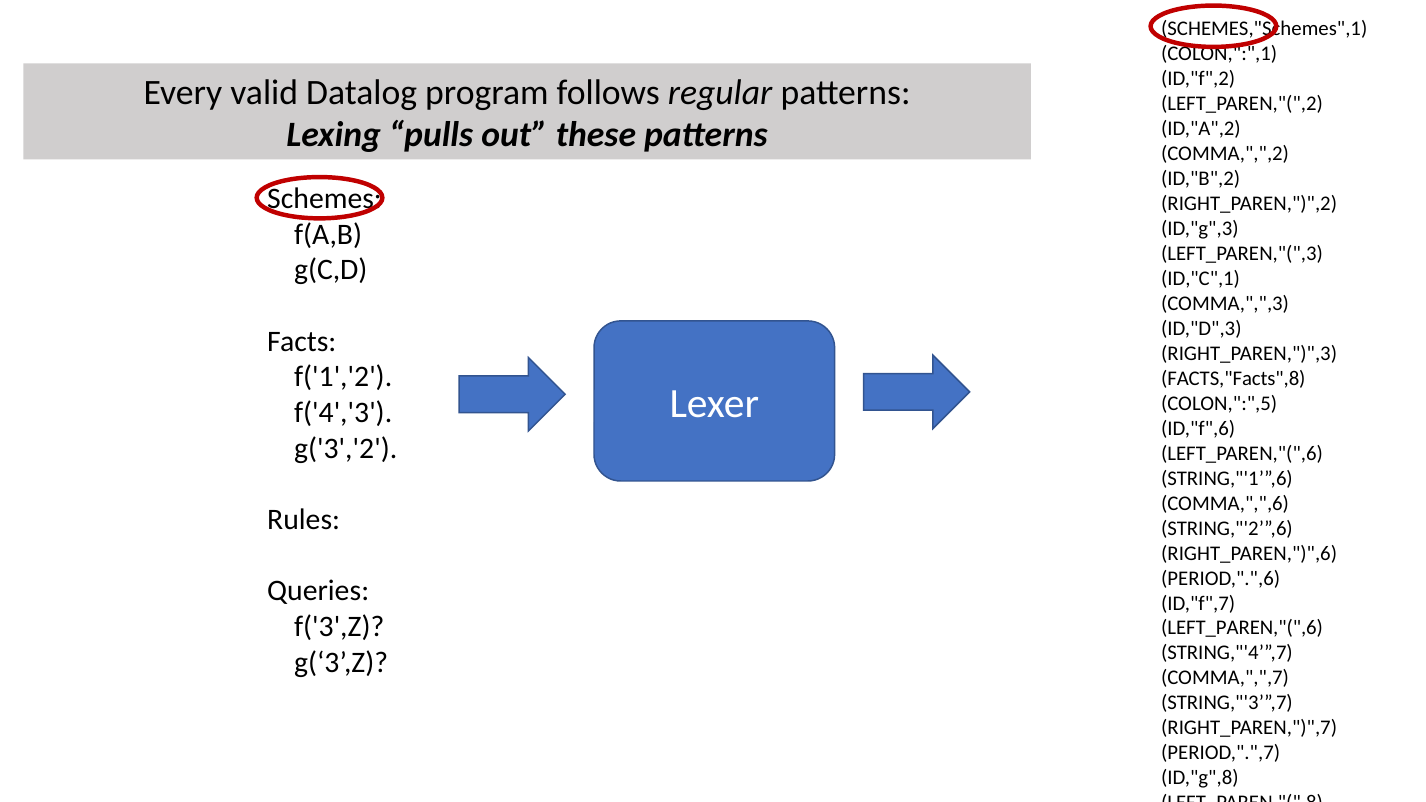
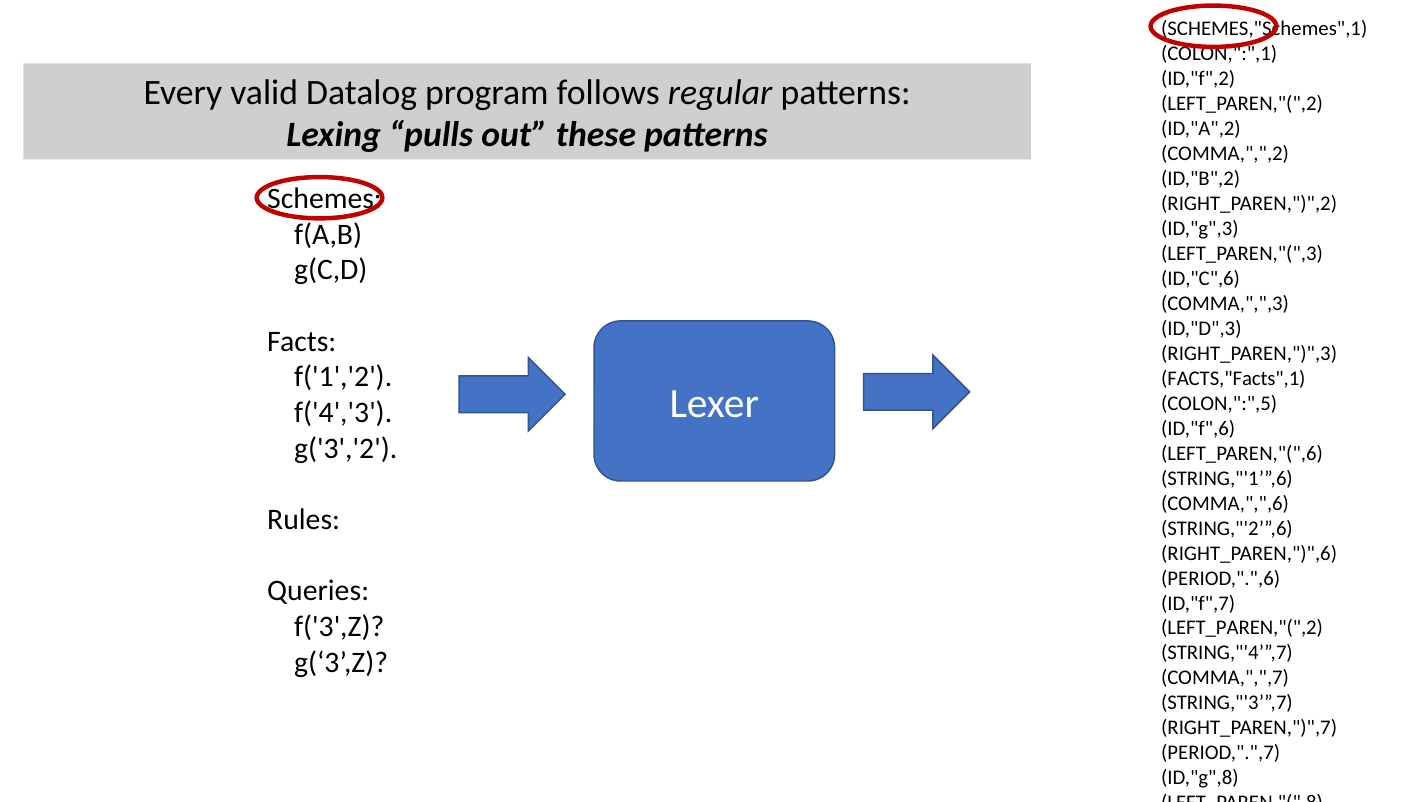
ID,"C",1: ID,"C",1 -> ID,"C",6
FACTS,"Facts",8: FACTS,"Facts",8 -> FACTS,"Facts",1
LEFT_PAREN,"(",6 at (1242, 628): LEFT_PAREN,"(",6 -> LEFT_PAREN,"(",2
